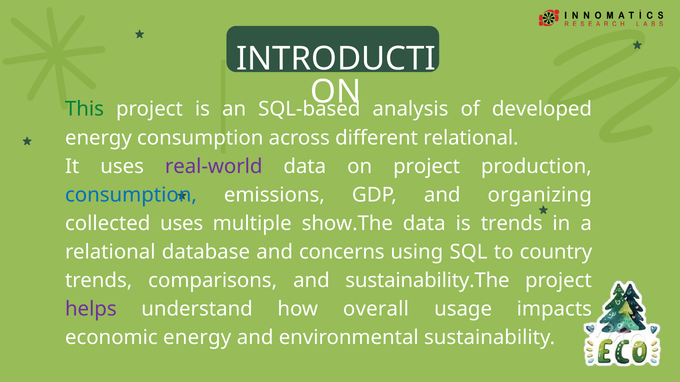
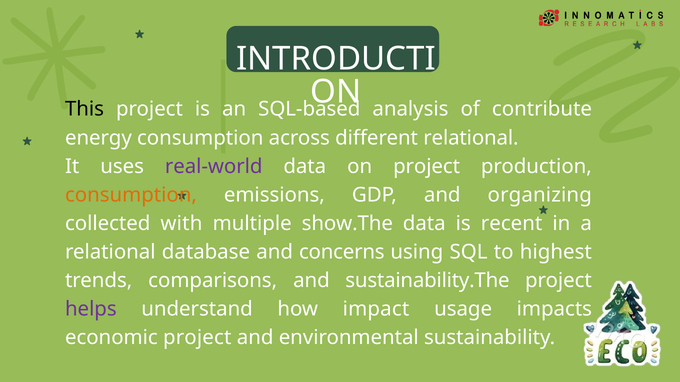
This colour: green -> black
developed: developed -> contribute
consumption at (131, 195) colour: blue -> orange
collected uses: uses -> with
is trends: trends -> recent
country: country -> highest
overall: overall -> impact
economic energy: energy -> project
